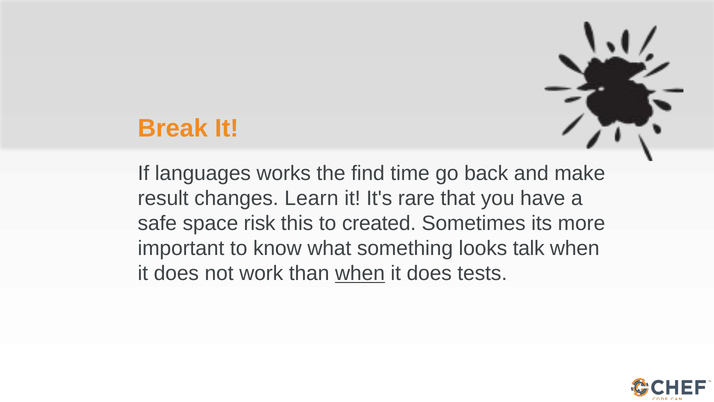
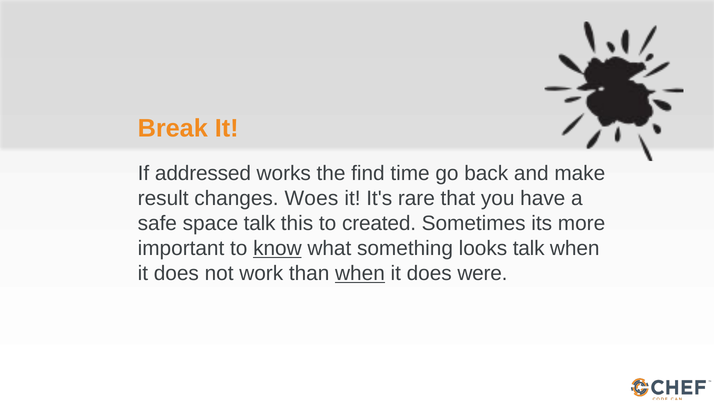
languages: languages -> addressed
Learn: Learn -> Woes
space risk: risk -> talk
know underline: none -> present
tests: tests -> were
